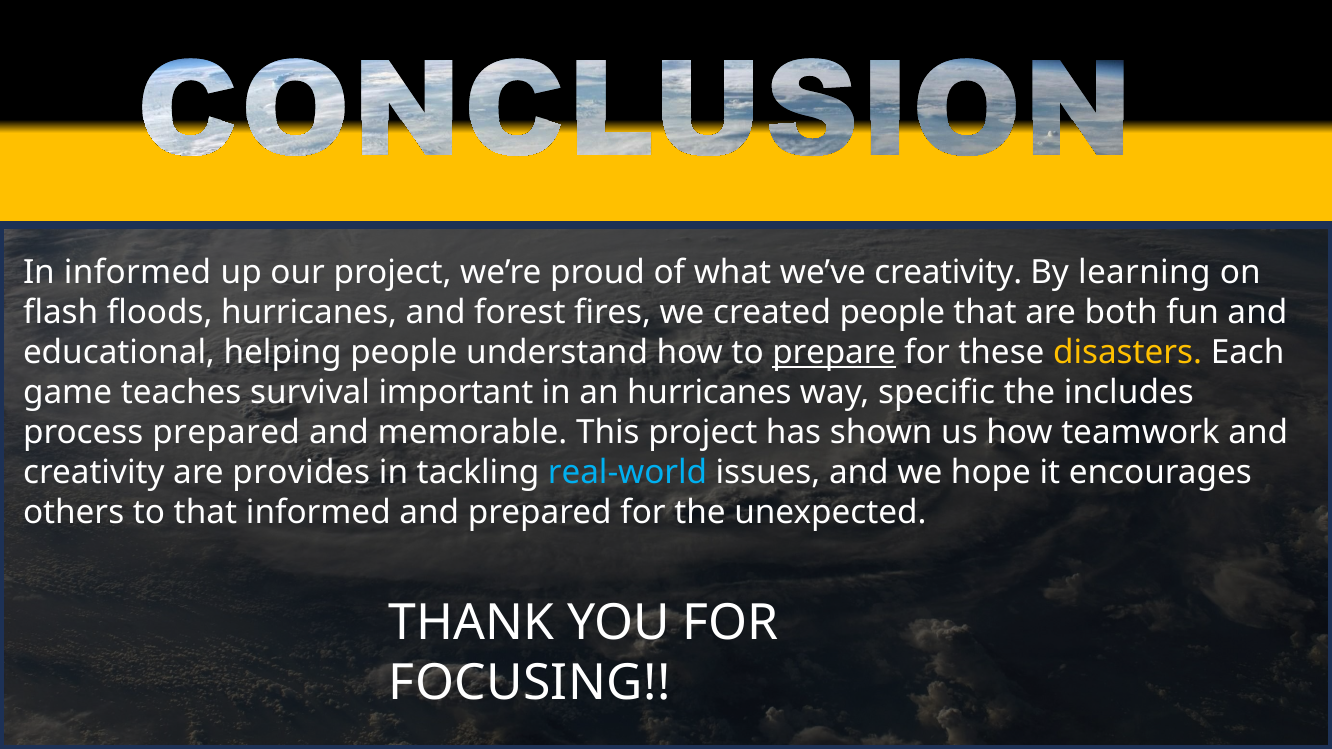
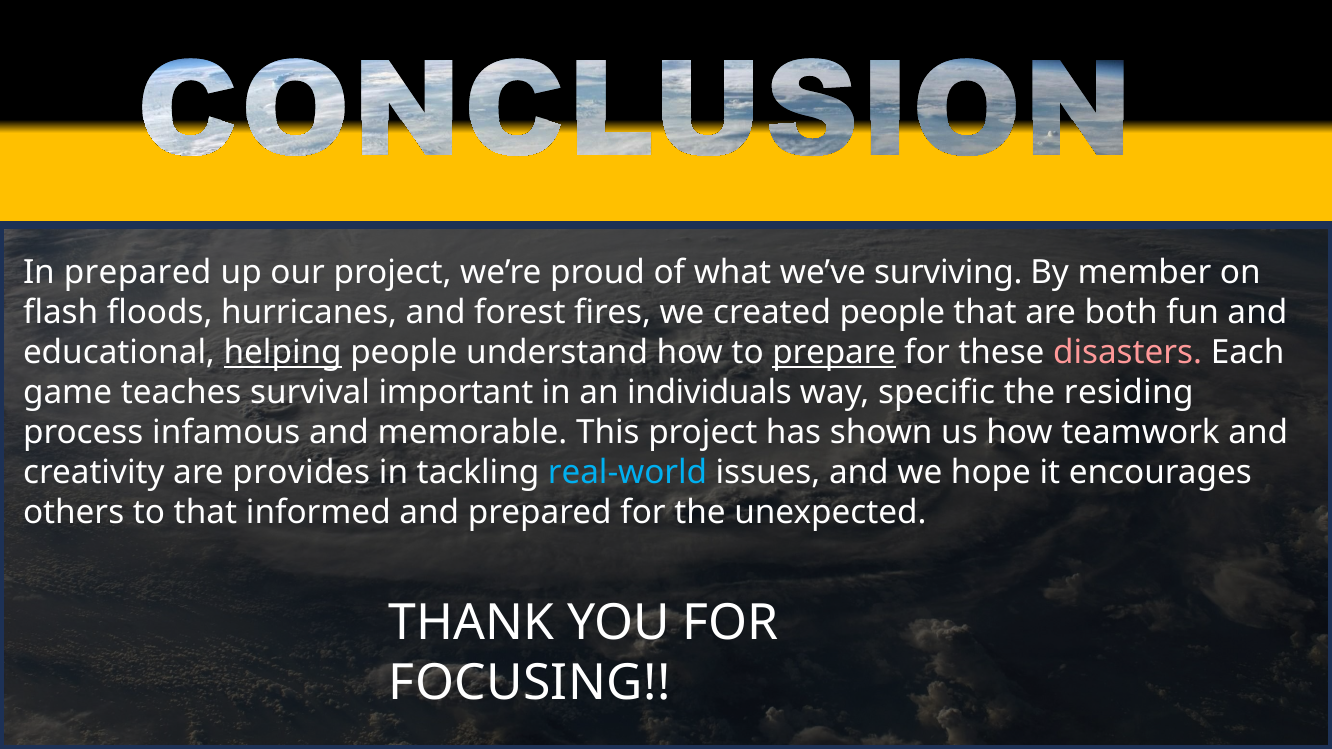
In informed: informed -> prepared
we’ve creativity: creativity -> surviving
learning: learning -> member
helping underline: none -> present
disasters colour: yellow -> pink
an hurricanes: hurricanes -> individuals
includes: includes -> residing
process prepared: prepared -> infamous
